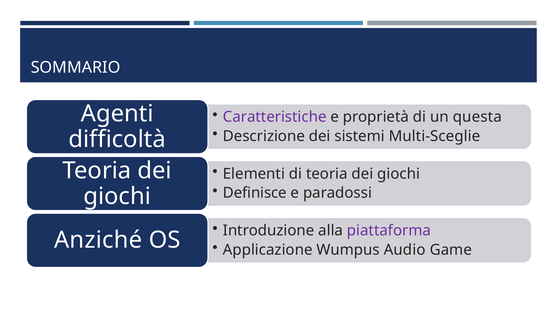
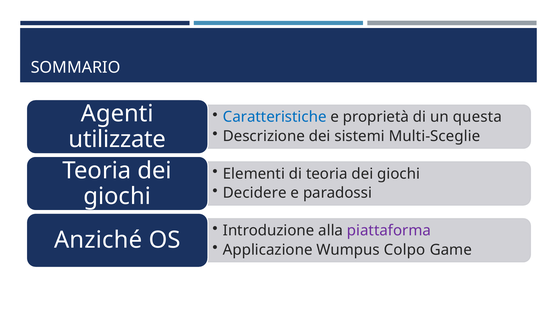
Caratteristiche colour: purple -> blue
difficoltà: difficoltà -> utilizzate
Definisce: Definisce -> Decidere
Audio: Audio -> Colpo
